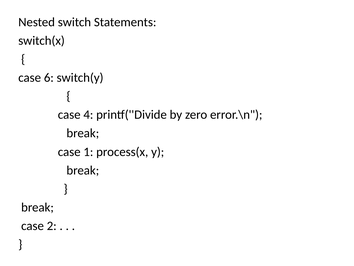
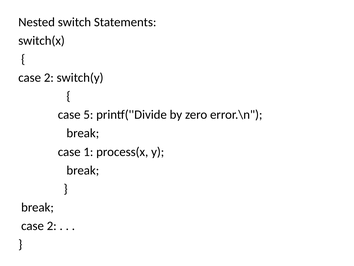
6 at (49, 78): 6 -> 2
4: 4 -> 5
